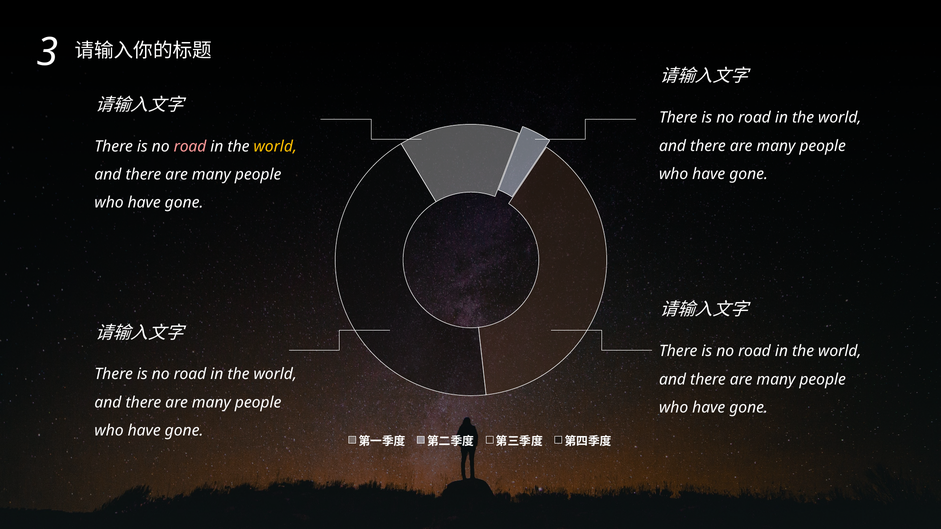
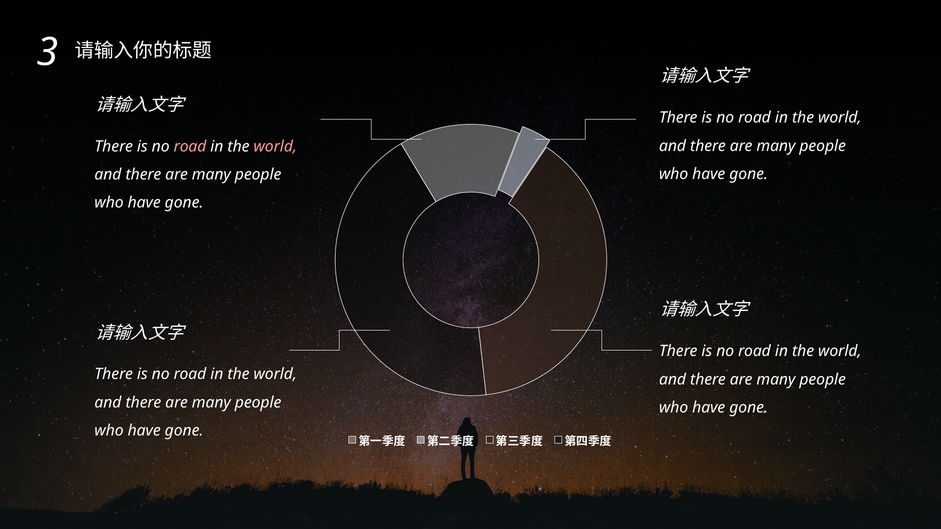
world at (275, 146) colour: yellow -> pink
